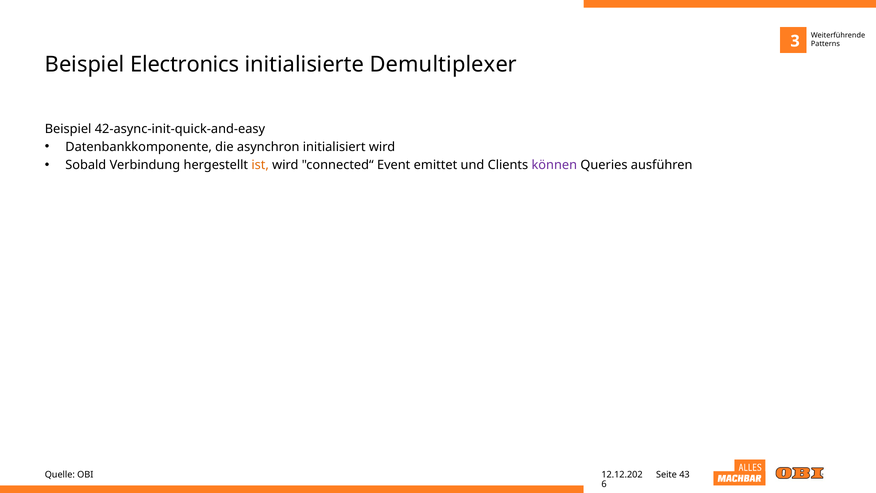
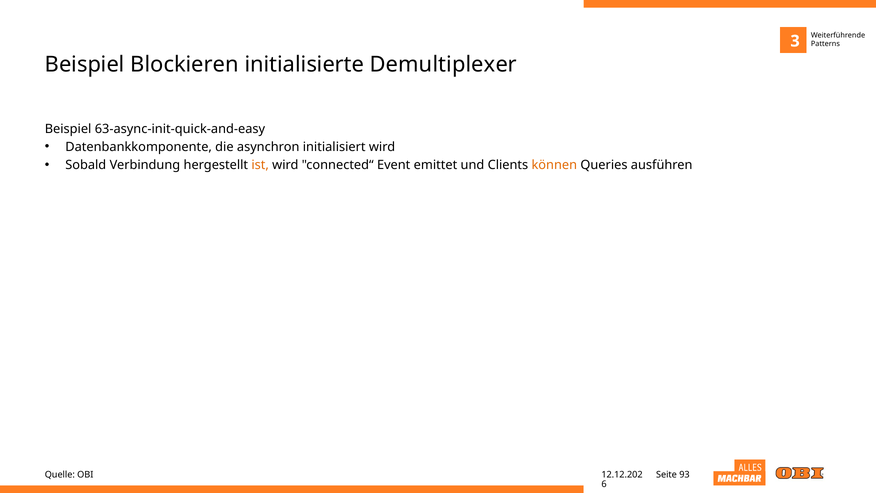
Electronics: Electronics -> Blockieren
42-async-init-quick-and-easy: 42-async-init-quick-and-easy -> 63-async-init-quick-and-easy
können colour: purple -> orange
43: 43 -> 93
